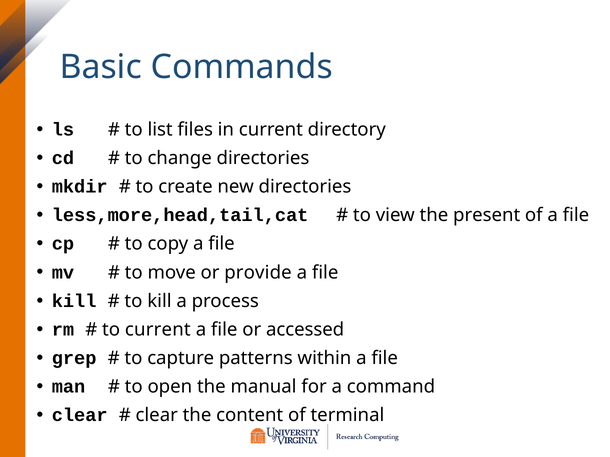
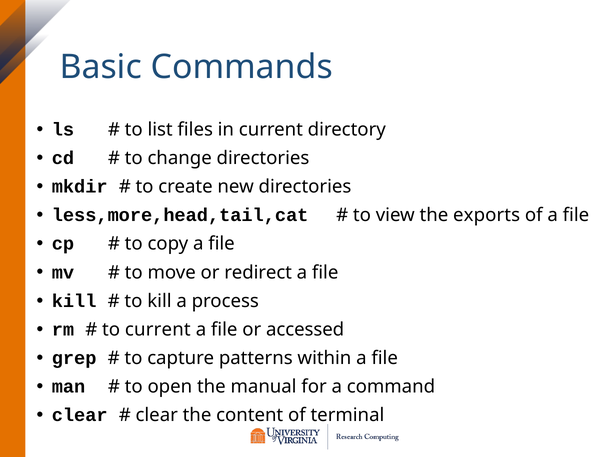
present: present -> exports
provide: provide -> redirect
